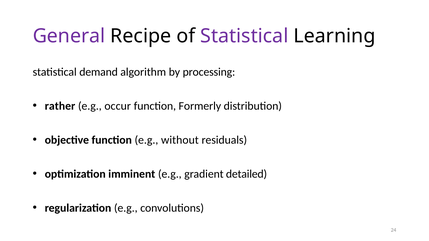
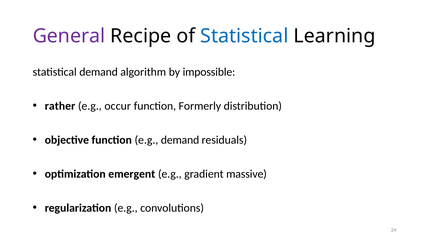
Statistical at (244, 36) colour: purple -> blue
processing: processing -> impossible
e.g without: without -> demand
imminent: imminent -> emergent
detailed: detailed -> massive
